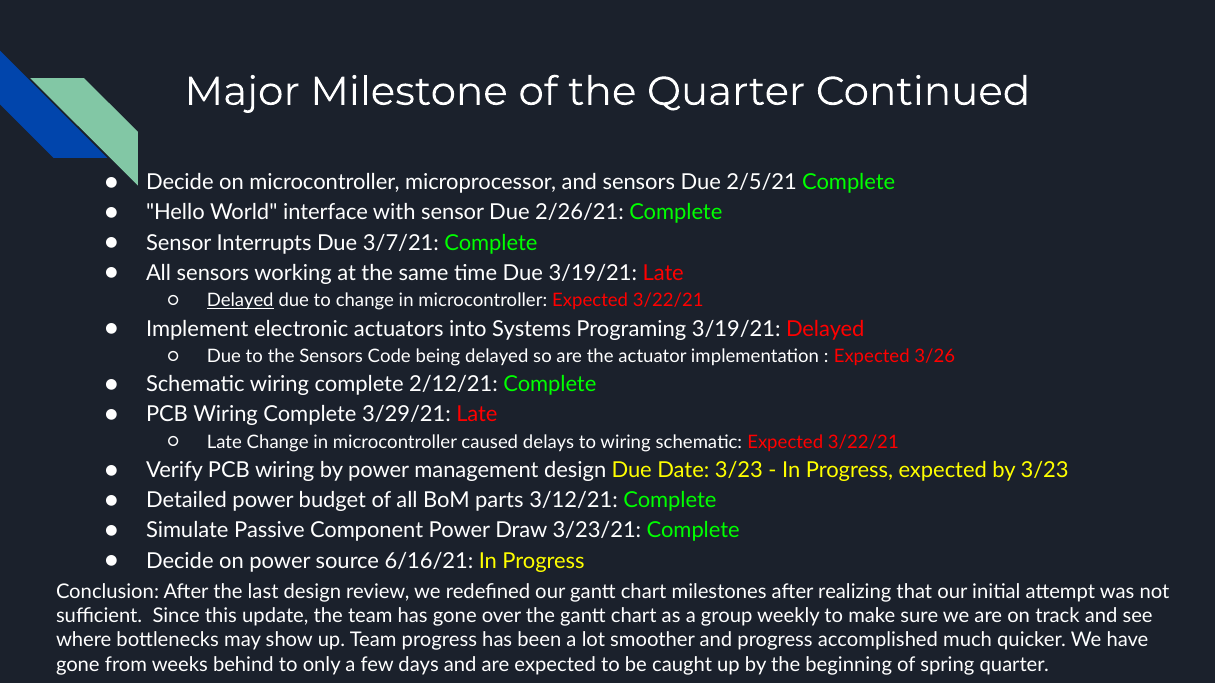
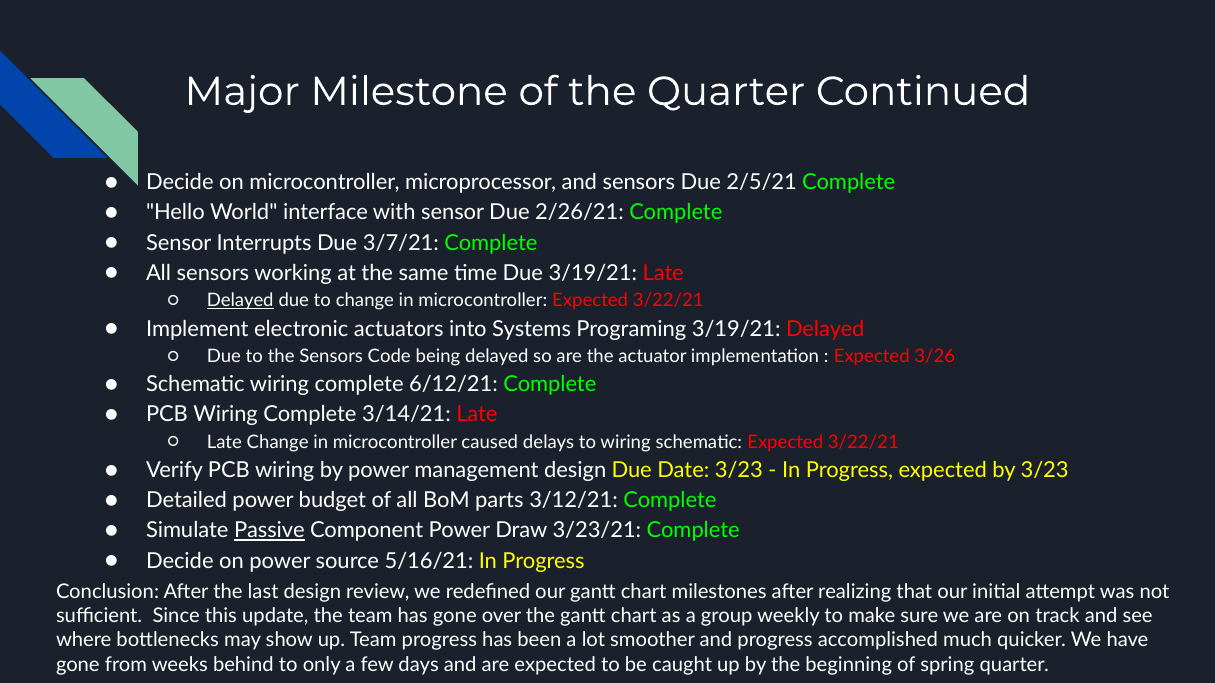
2/12/21: 2/12/21 -> 6/12/21
3/29/21: 3/29/21 -> 3/14/21
Passive underline: none -> present
6/16/21: 6/16/21 -> 5/16/21
